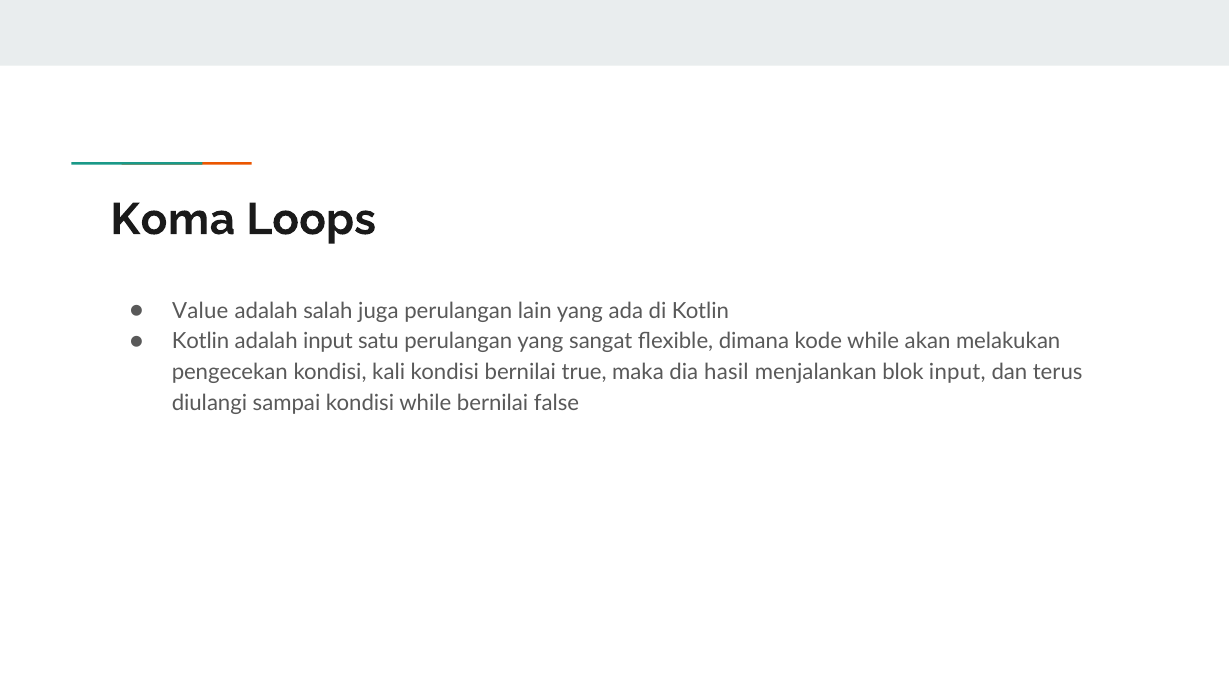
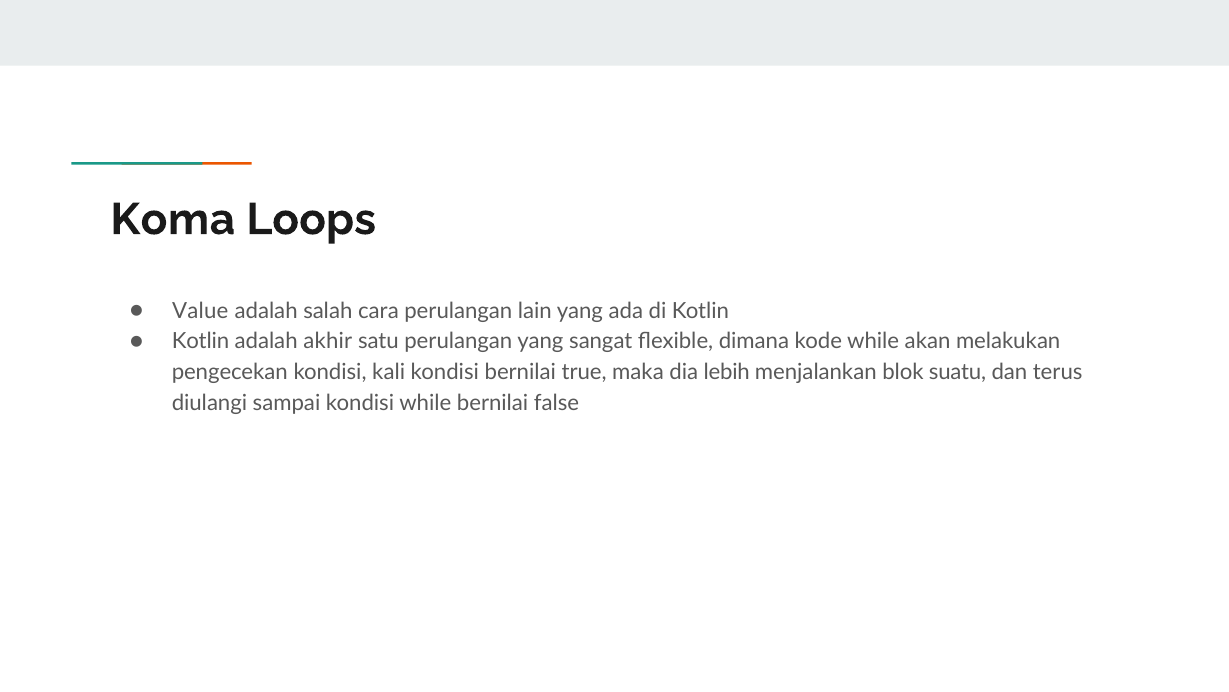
juga: juga -> cara
adalah input: input -> akhir
hasil: hasil -> lebih
blok input: input -> suatu
